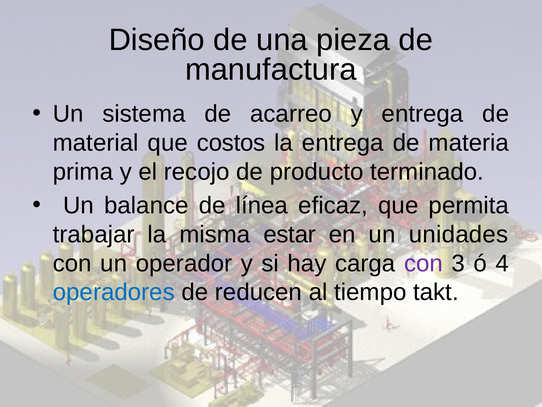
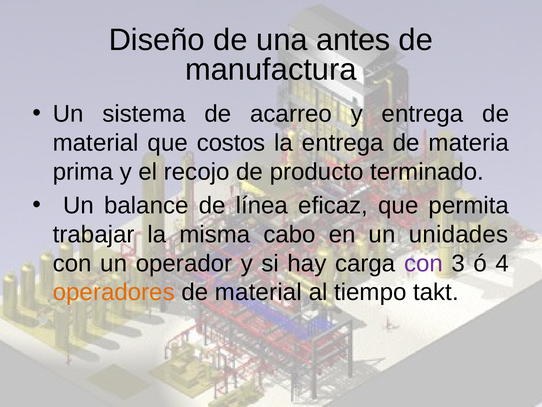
pieza: pieza -> antes
estar: estar -> cabo
operadores colour: blue -> orange
reducen at (258, 292): reducen -> material
